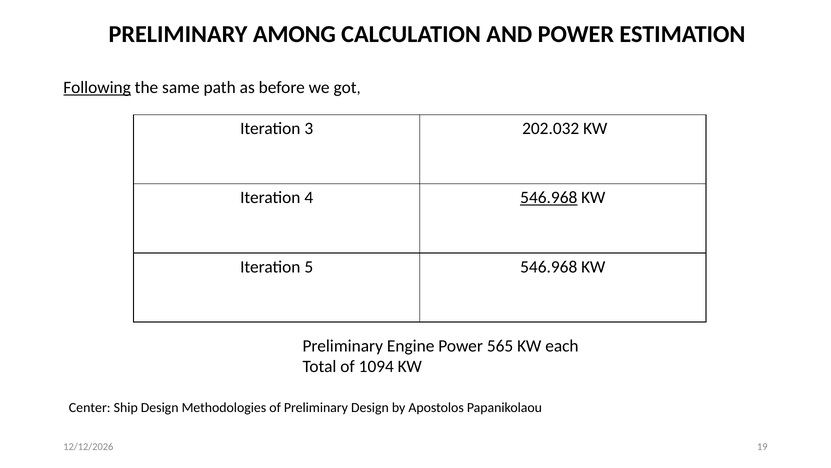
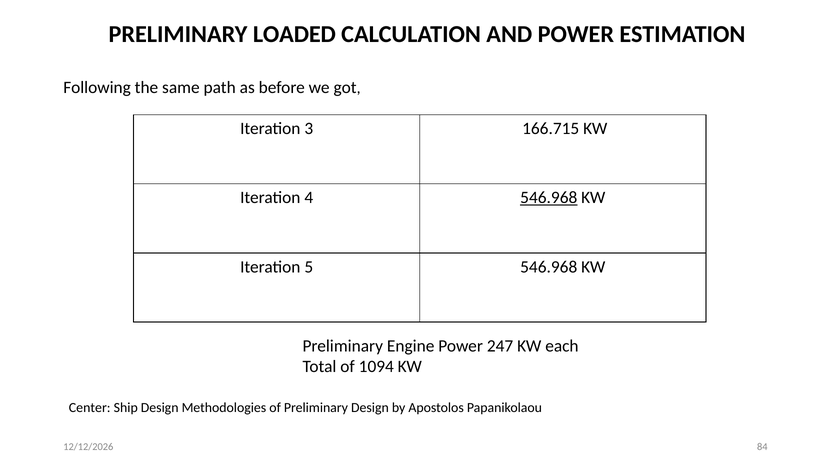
AMONG: AMONG -> LOADED
Following underline: present -> none
202.032: 202.032 -> 166.715
565: 565 -> 247
19: 19 -> 84
